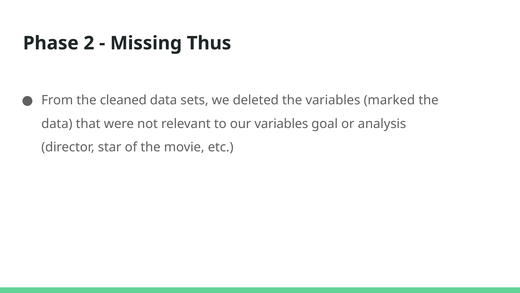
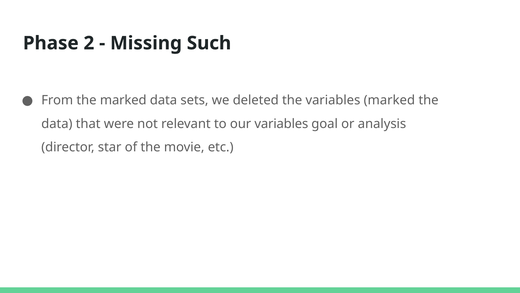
Thus: Thus -> Such
the cleaned: cleaned -> marked
